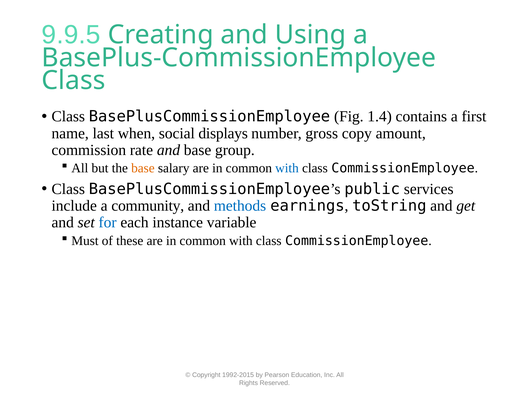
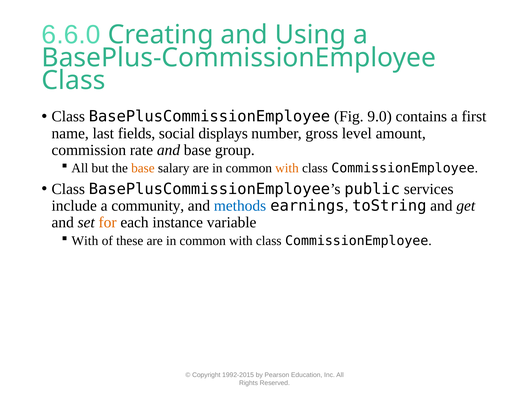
9.9.5: 9.9.5 -> 6.6.0
1.4: 1.4 -> 9.0
when: when -> fields
copy: copy -> level
with at (287, 168) colour: blue -> orange
for colour: blue -> orange
Must at (85, 241): Must -> With
